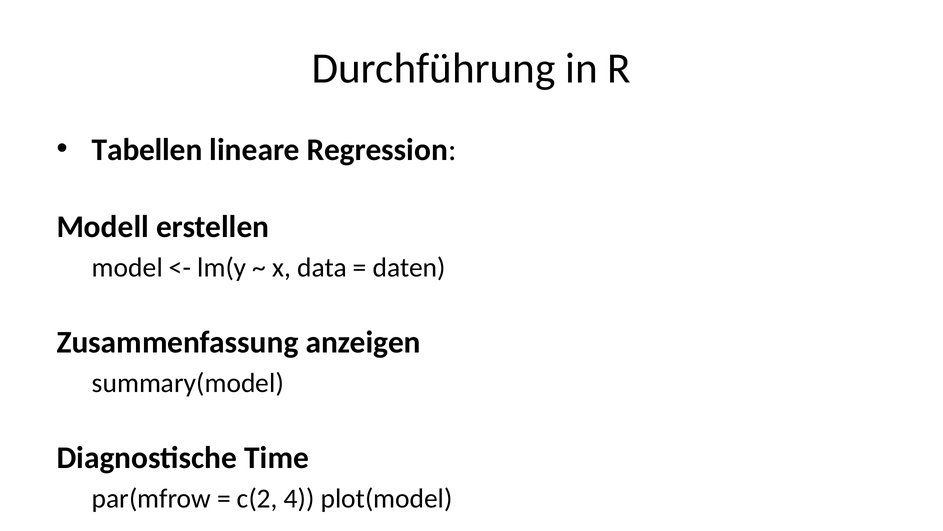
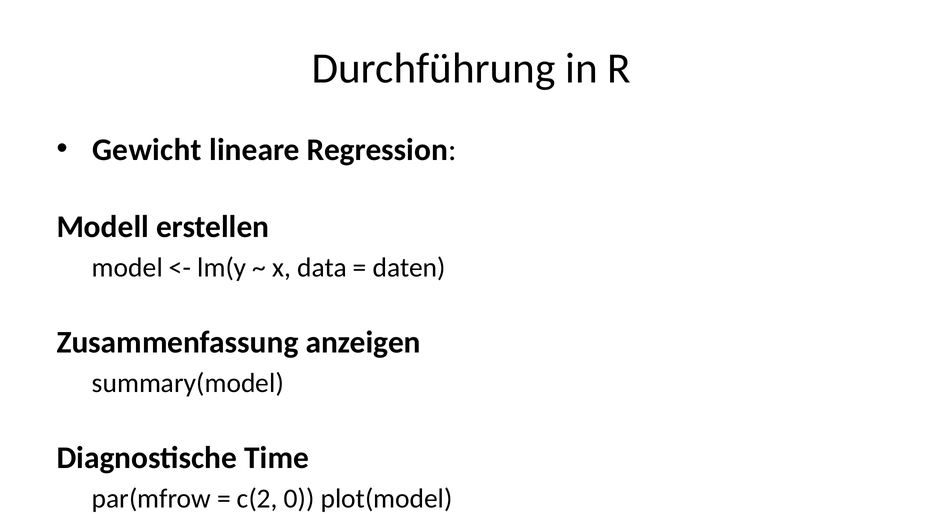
Tabellen: Tabellen -> Gewicht
4: 4 -> 0
